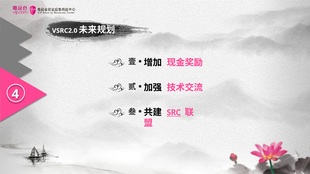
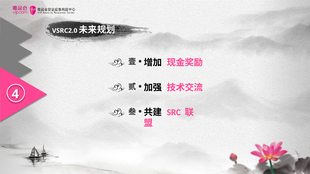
SRC underline: present -> none
